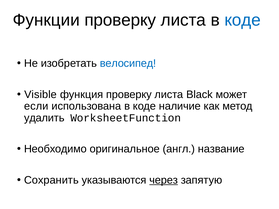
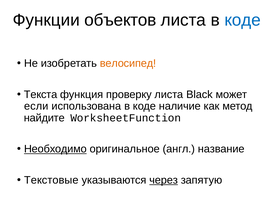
Функции проверку: проверку -> объектов
велосипед colour: blue -> orange
Visible: Visible -> Текста
удалить: удалить -> найдите
Необходимо underline: none -> present
Сохранить: Сохранить -> Текстовые
